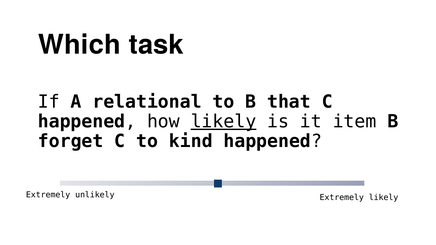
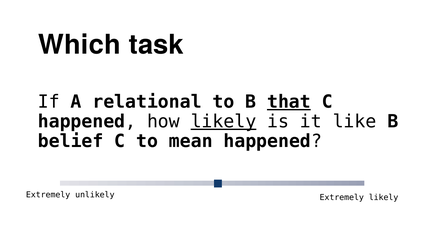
that underline: none -> present
item: item -> like
forget: forget -> belief
kind: kind -> mean
